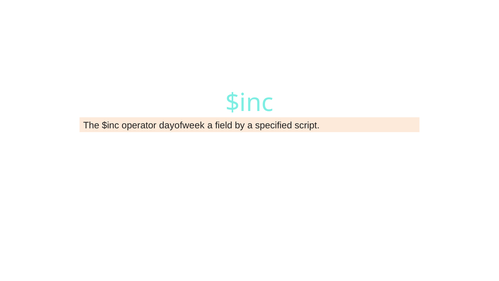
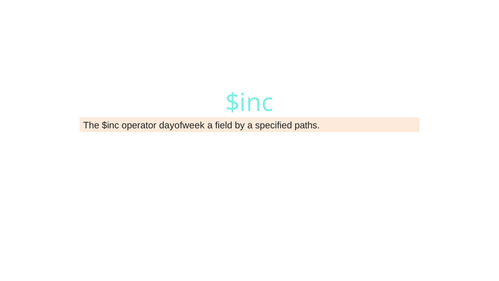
script: script -> paths
